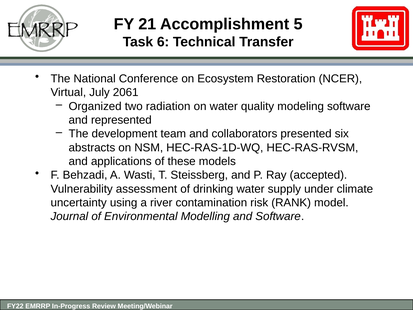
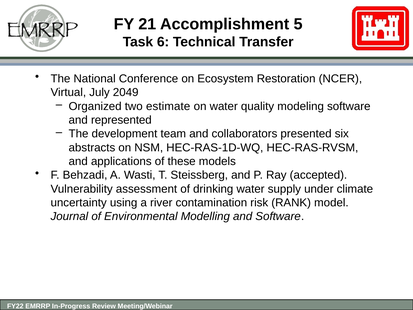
2061: 2061 -> 2049
radiation: radiation -> estimate
